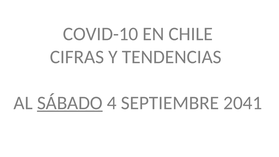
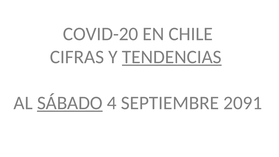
COVID-10: COVID-10 -> COVID-20
TENDENCIAS underline: none -> present
2041: 2041 -> 2091
